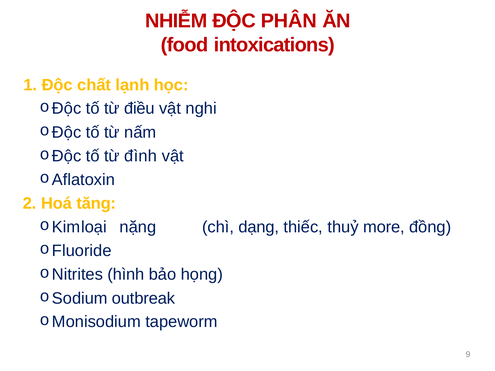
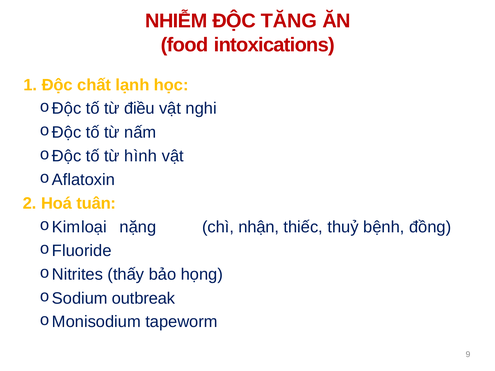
PHÂN: PHÂN -> TĂNG
đình: đình -> hình
tăng: tăng -> tuân
dạng: dạng -> nhận
more: more -> bệnh
hình: hình -> thấy
